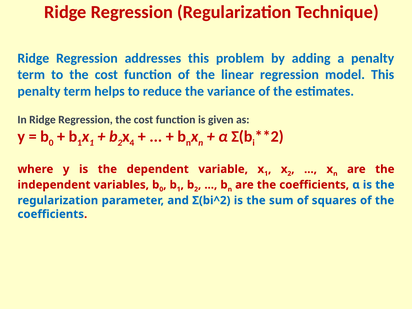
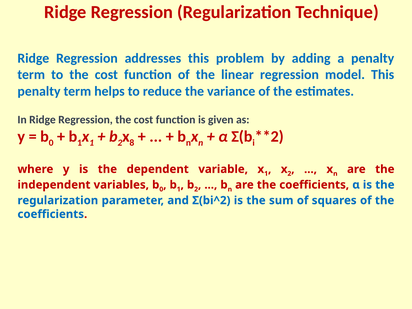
4: 4 -> 8
